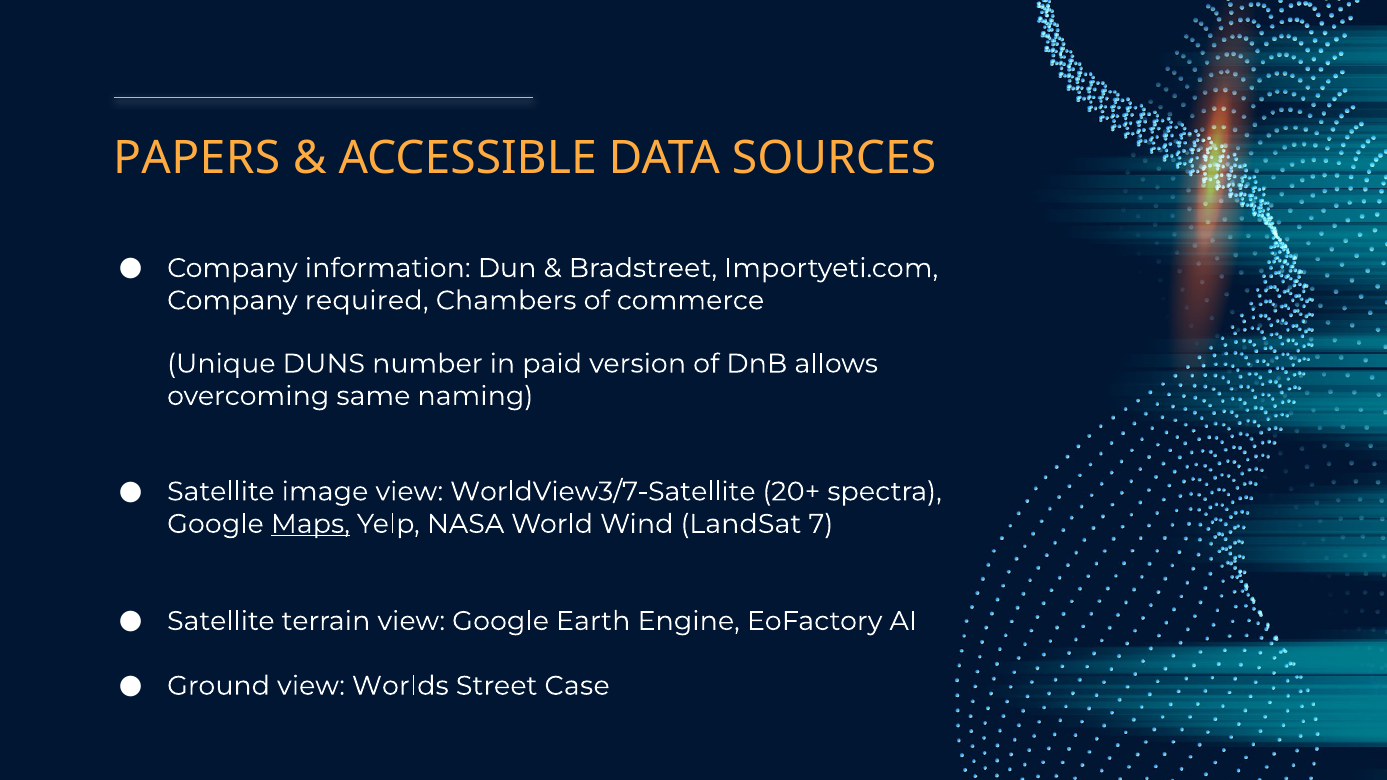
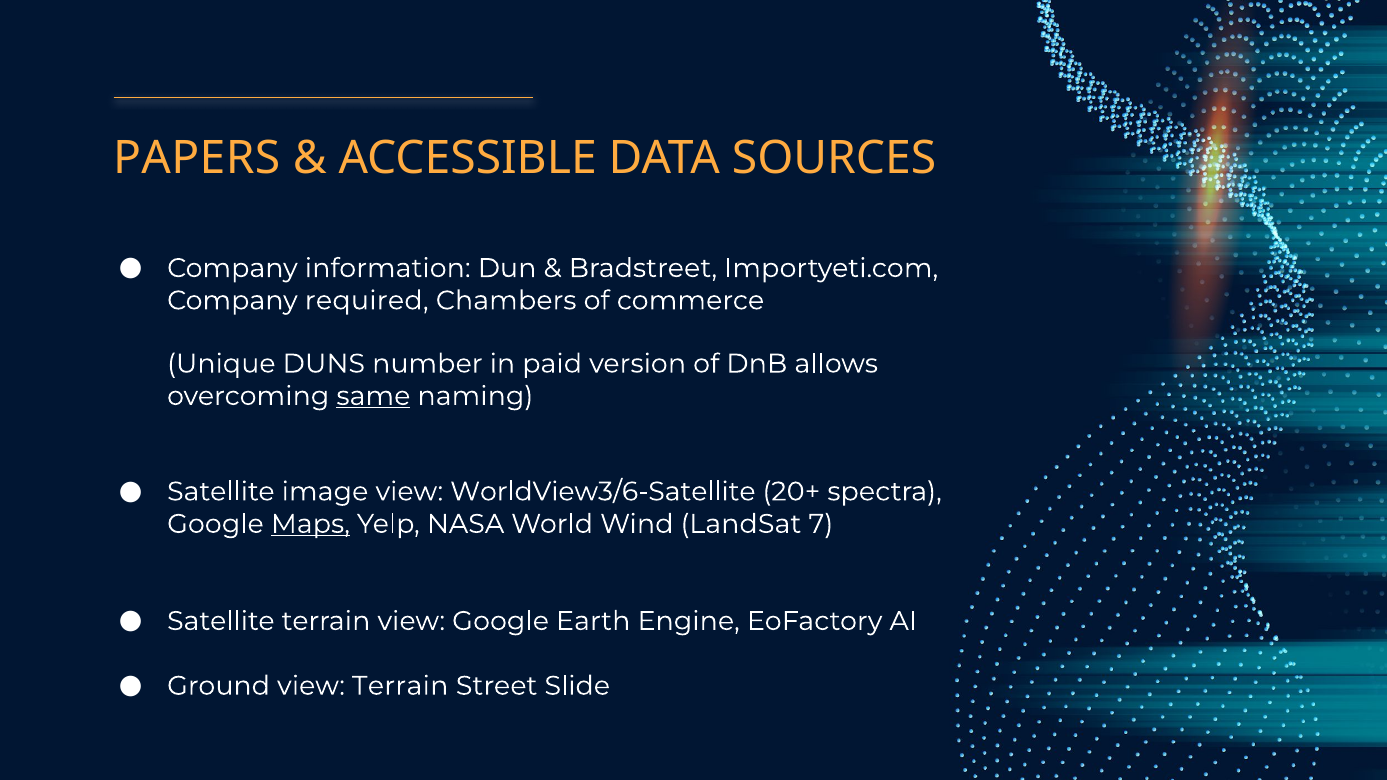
same underline: none -> present
WorldView3/7-Satellite: WorldView3/7-Satellite -> WorldView3/6-Satellite
view Worlds: Worlds -> Terrain
Case: Case -> Slide
